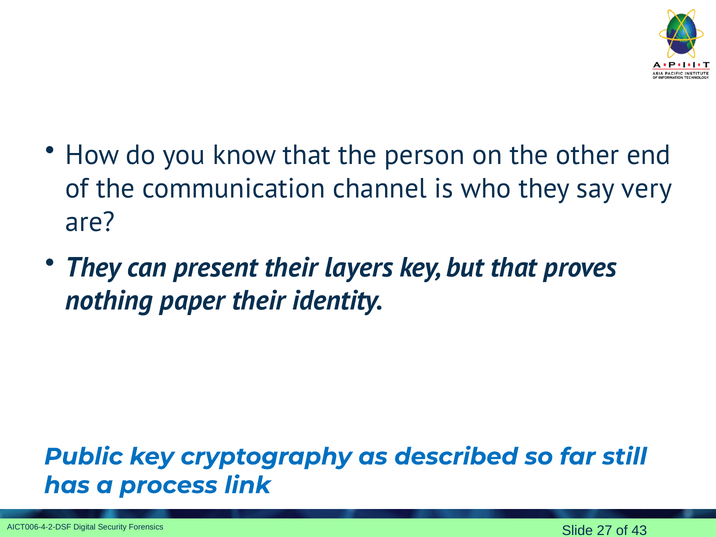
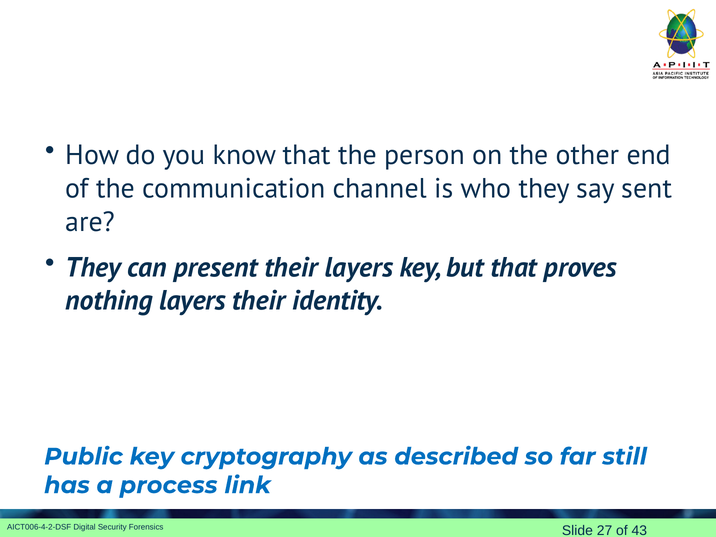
very: very -> sent
nothing paper: paper -> layers
